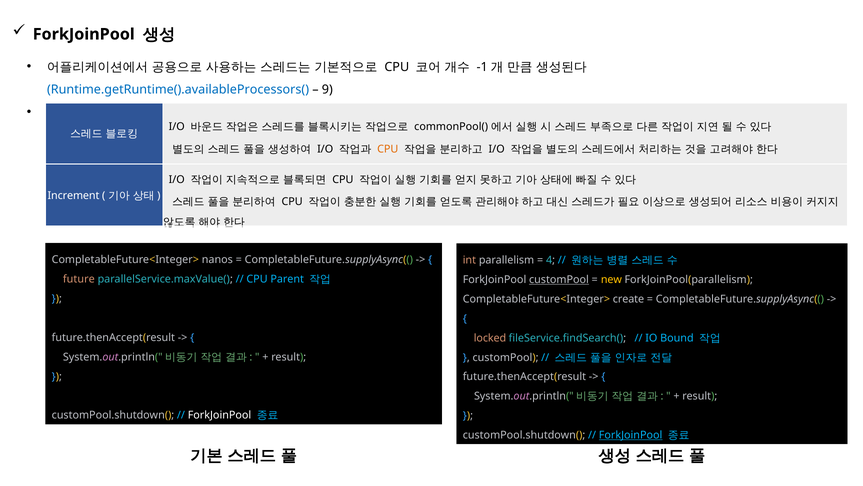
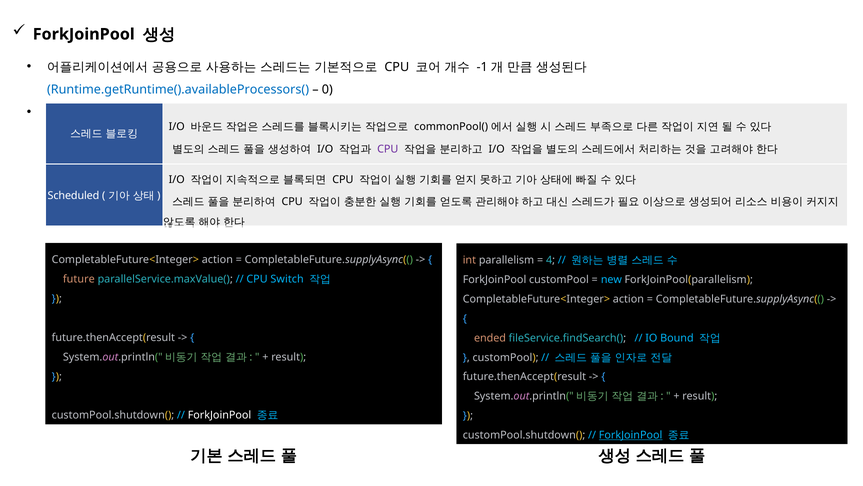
9: 9 -> 0
CPU at (388, 149) colour: orange -> purple
Increment: Increment -> Scheduled
nanos at (217, 260): nanos -> action
Parent: Parent -> Switch
customPool at (559, 279) underline: present -> none
new colour: yellow -> light blue
create at (628, 299): create -> action
locked: locked -> ended
